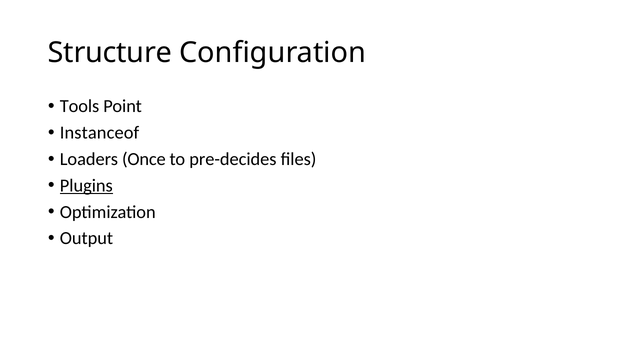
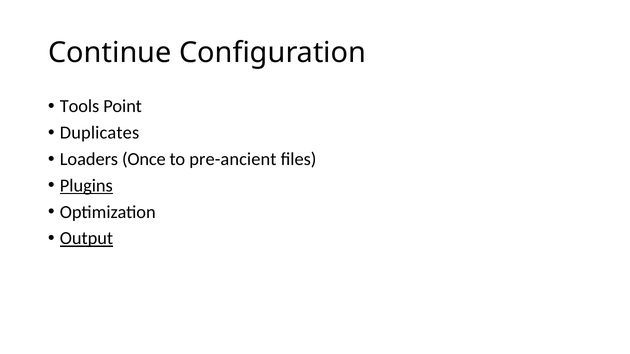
Structure: Structure -> Continue
Instanceof: Instanceof -> Duplicates
pre-decides: pre-decides -> pre-ancient
Output underline: none -> present
